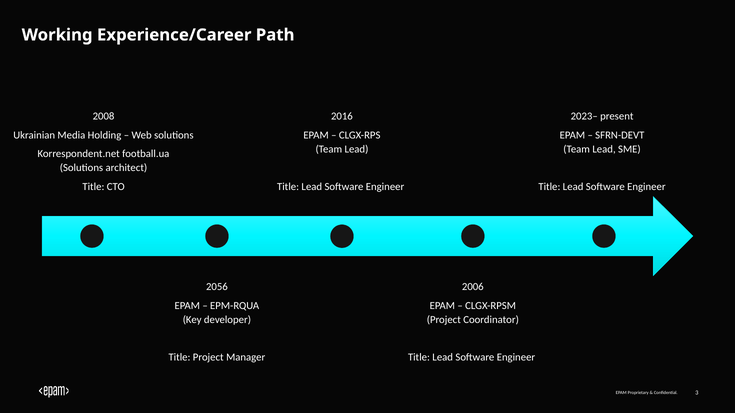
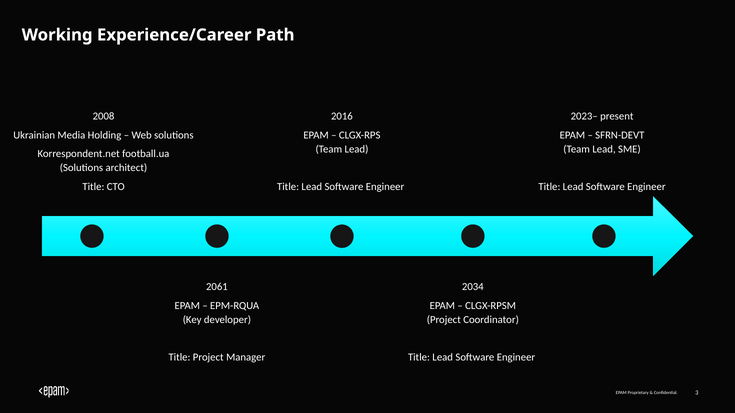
2056: 2056 -> 2061
2006: 2006 -> 2034
